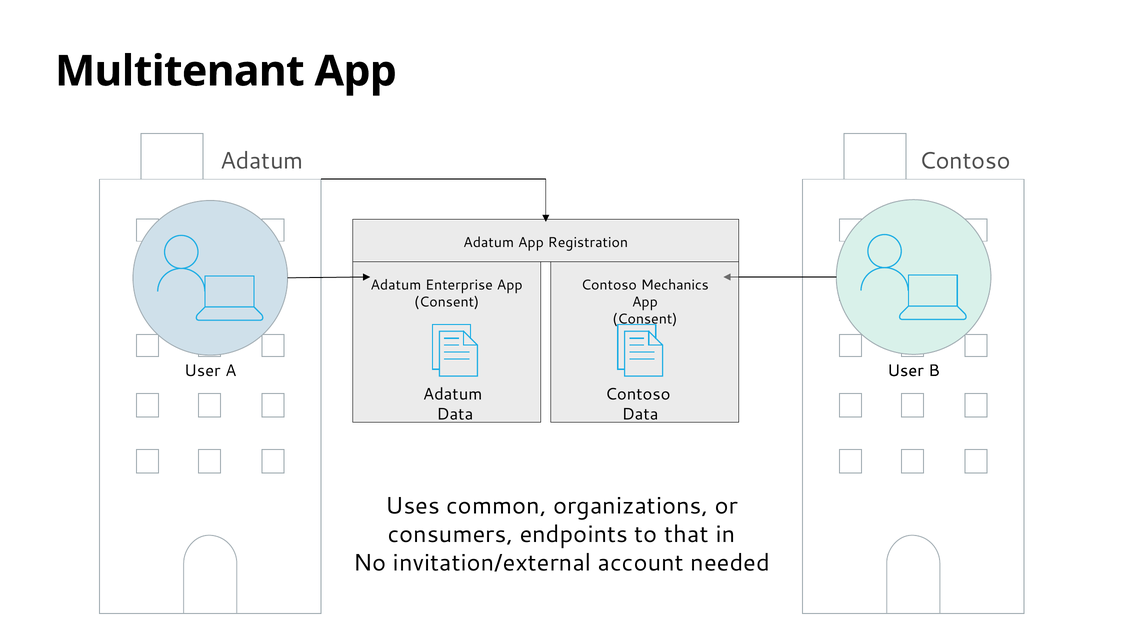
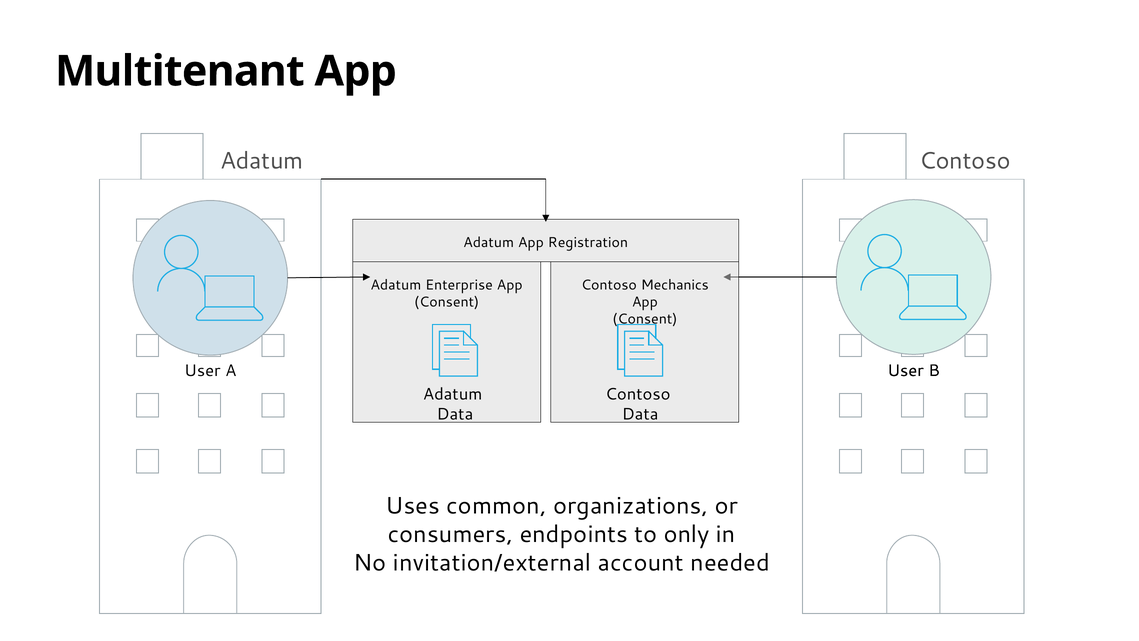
that: that -> only
